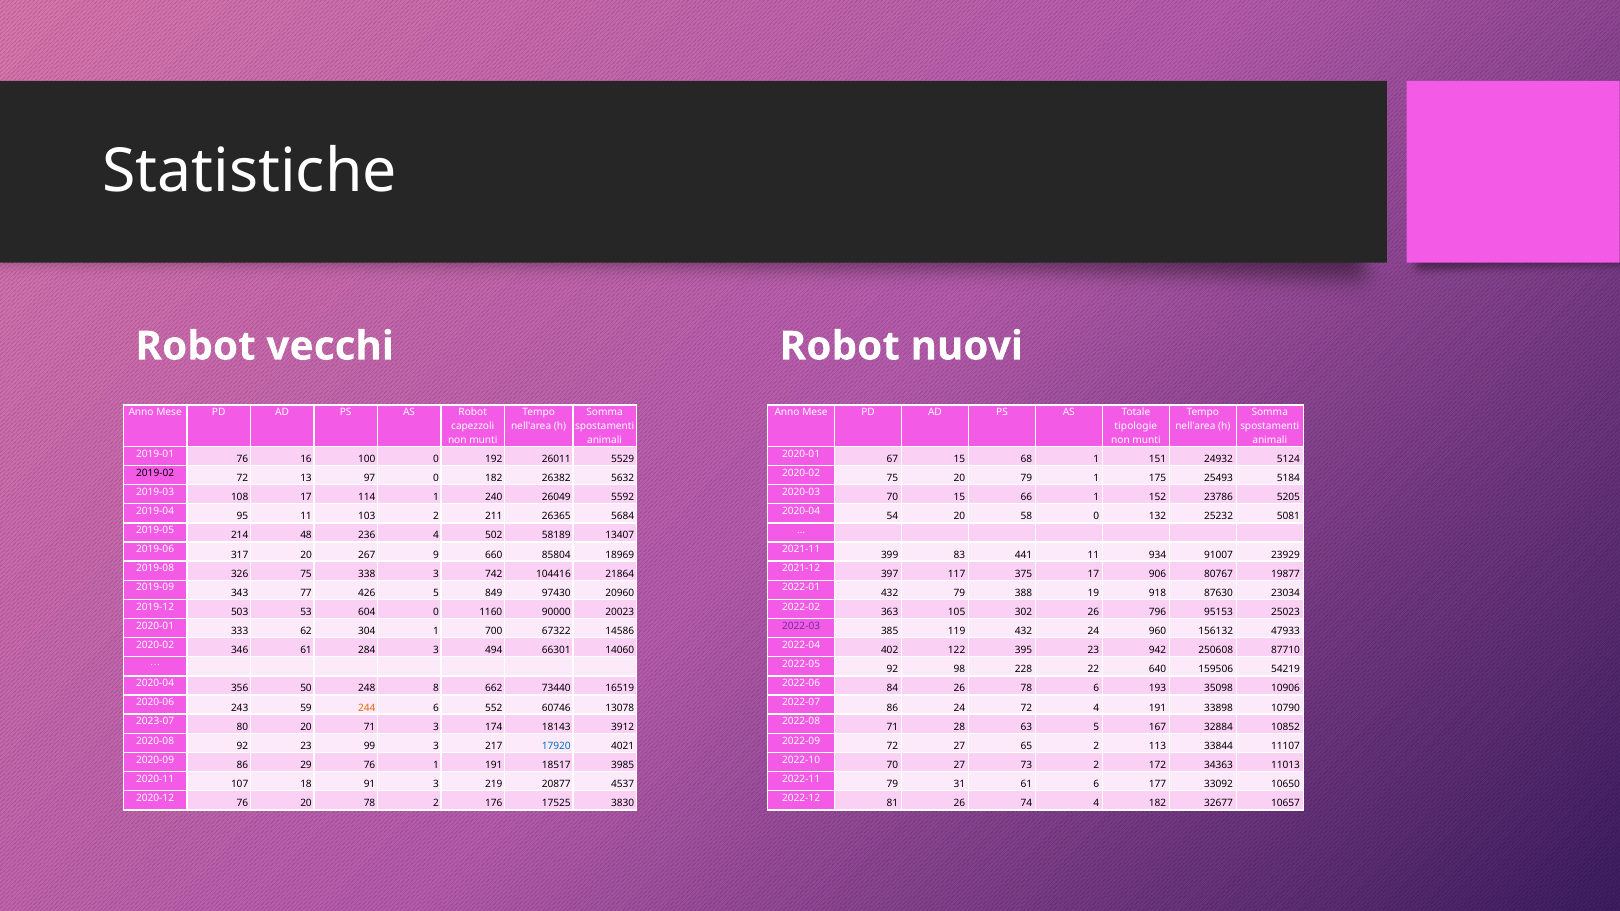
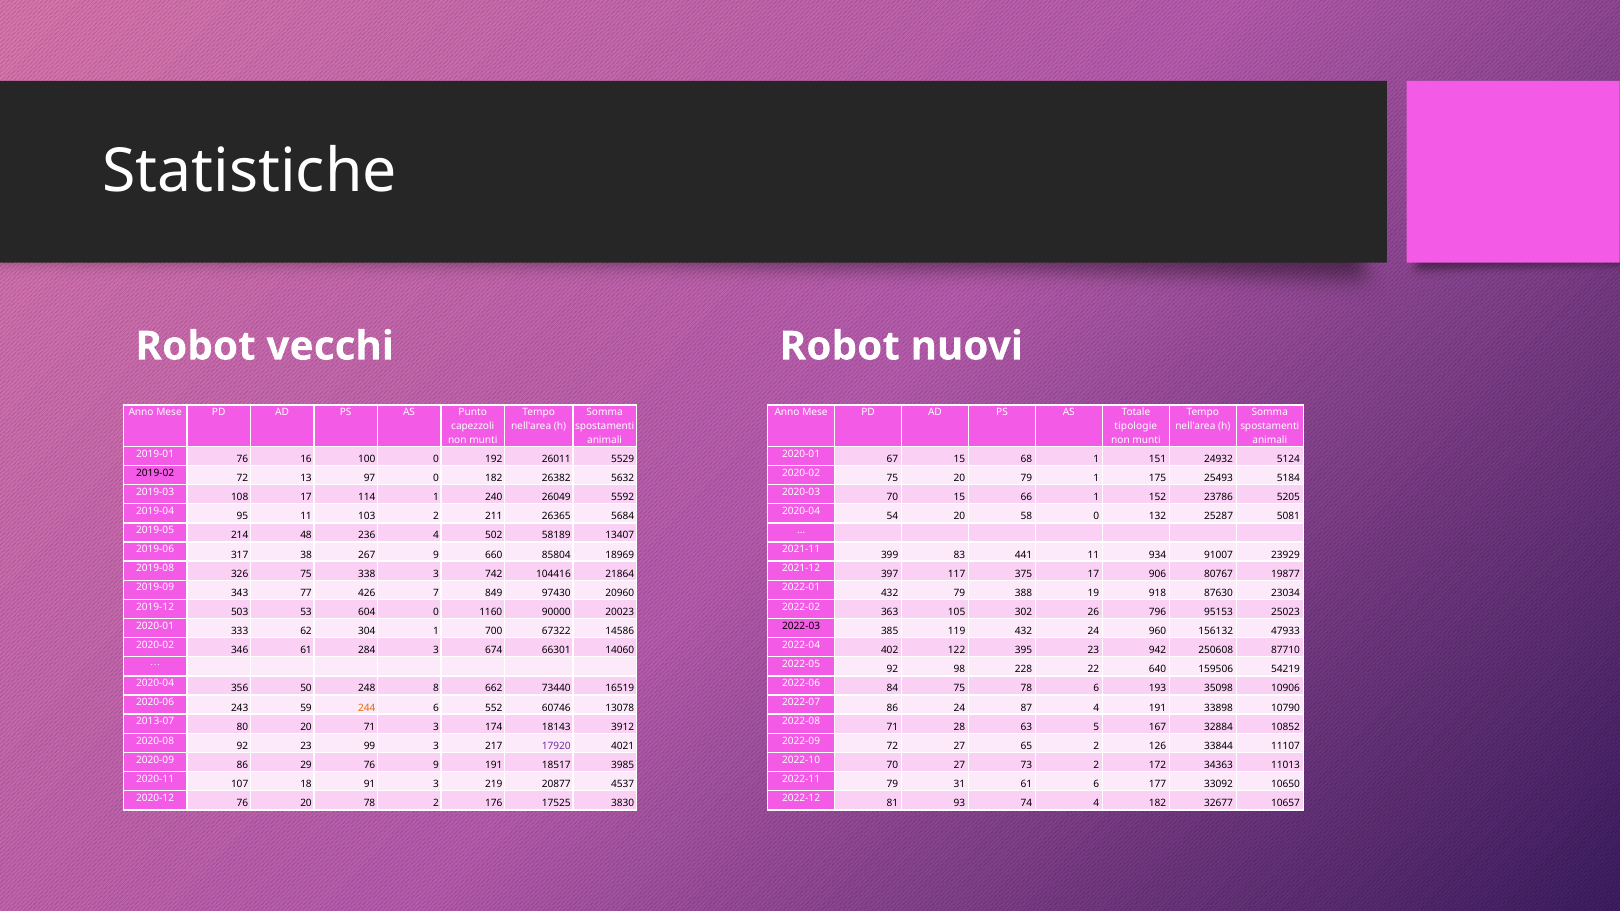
AS Robot: Robot -> Punto
25232: 25232 -> 25287
317 20: 20 -> 38
426 5: 5 -> 7
2022-03 colour: purple -> black
494: 494 -> 674
84 26: 26 -> 75
24 72: 72 -> 87
2023-07: 2023-07 -> 2013-07
17920 colour: blue -> purple
113: 113 -> 126
76 1: 1 -> 9
81 26: 26 -> 93
